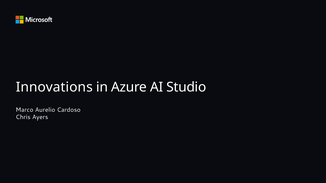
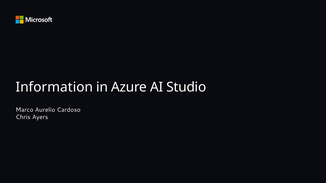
Innovations: Innovations -> Information
